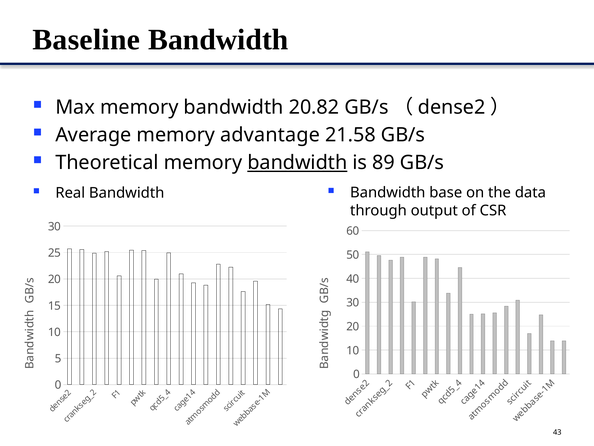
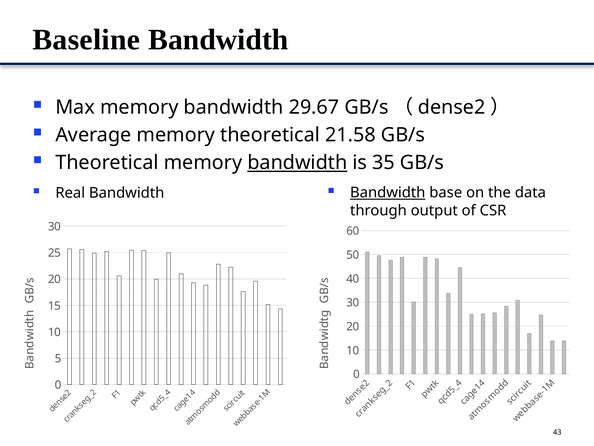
20.82: 20.82 -> 29.67
memory advantage: advantage -> theoretical
89: 89 -> 35
Bandwidth at (388, 193) underline: none -> present
